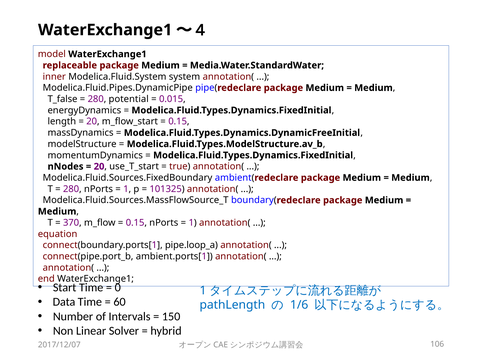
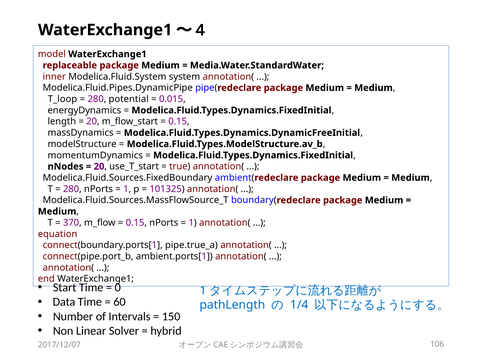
T_false: T_false -> T_loop
pipe.loop_a: pipe.loop_a -> pipe.true_a
1/6: 1/6 -> 1/4
